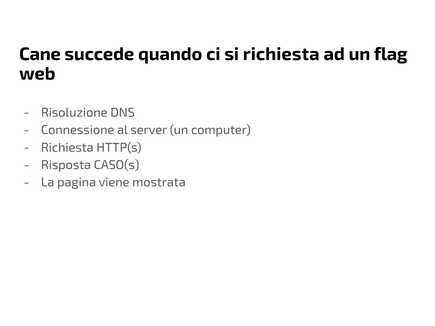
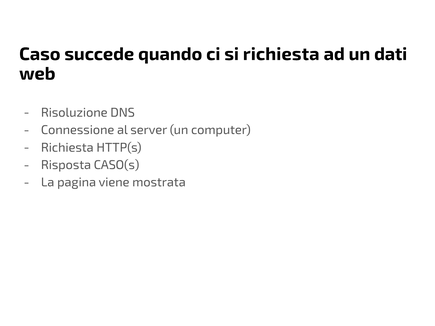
Cane: Cane -> Caso
flag: flag -> dati
